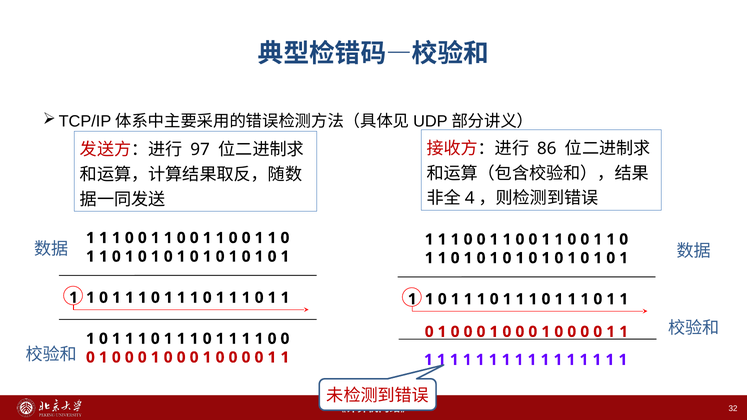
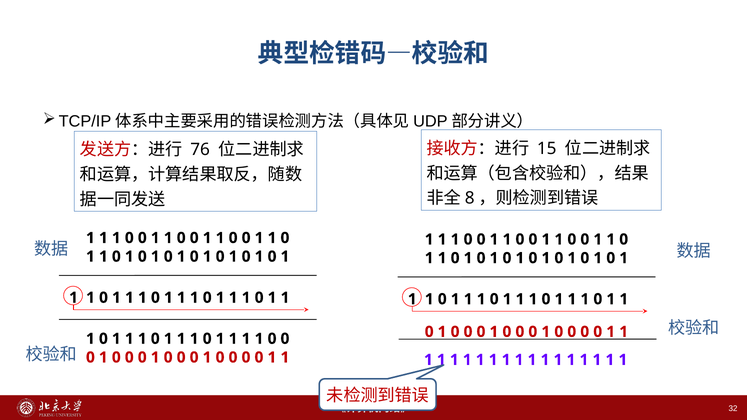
86: 86 -> 15
97: 97 -> 76
4: 4 -> 8
